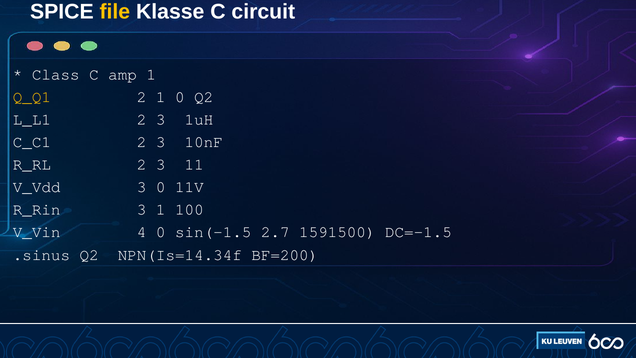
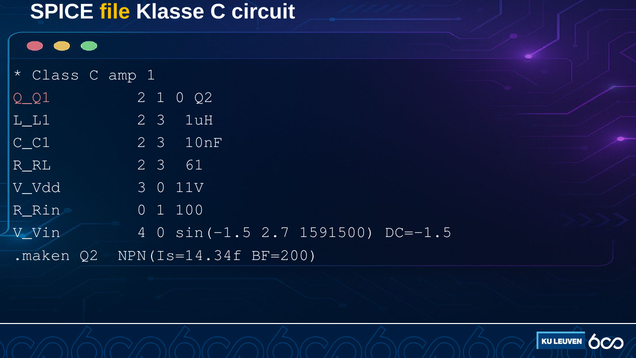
Q_Q1 colour: yellow -> pink
11: 11 -> 61
R_Rin 3: 3 -> 0
.sinus: .sinus -> .maken
